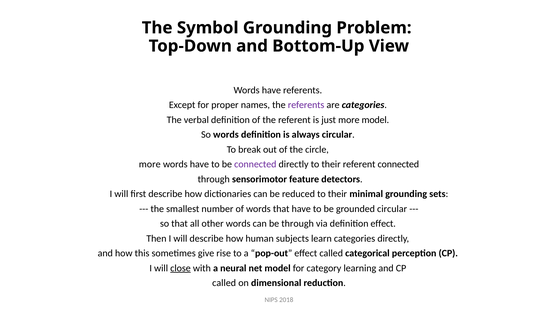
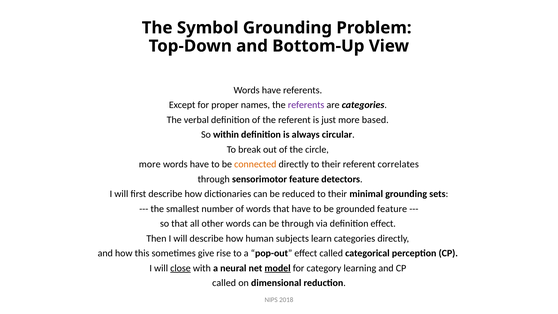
more model: model -> based
So words: words -> within
connected at (255, 164) colour: purple -> orange
referent connected: connected -> correlates
grounded circular: circular -> feature
model at (278, 268) underline: none -> present
